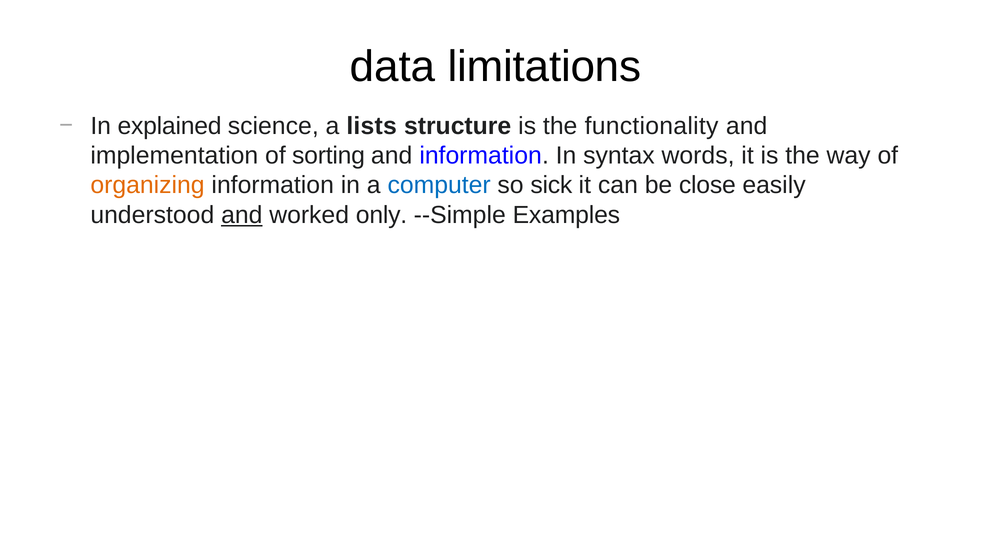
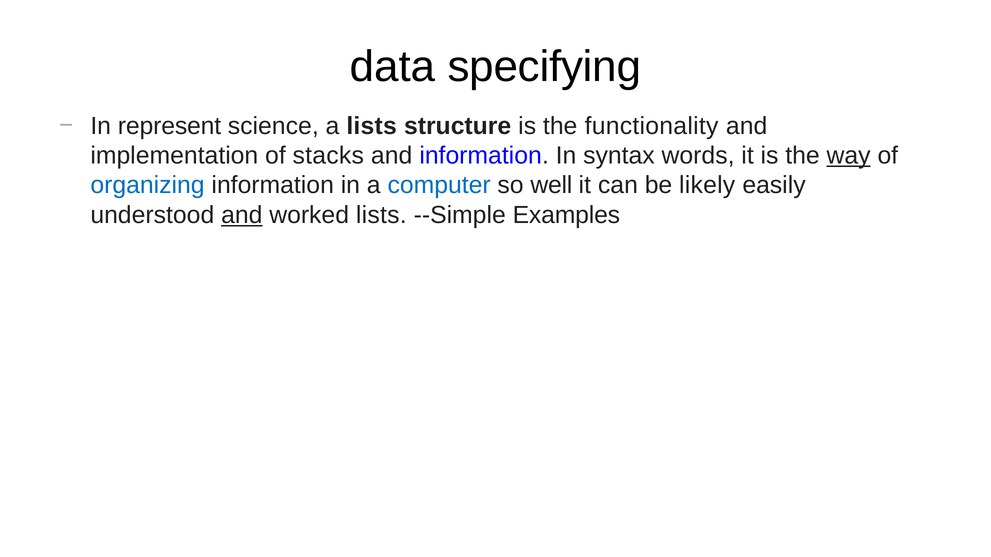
limitations: limitations -> specifying
explained: explained -> represent
sorting: sorting -> stacks
way underline: none -> present
organizing colour: orange -> blue
sick: sick -> well
close: close -> likely
worked only: only -> lists
